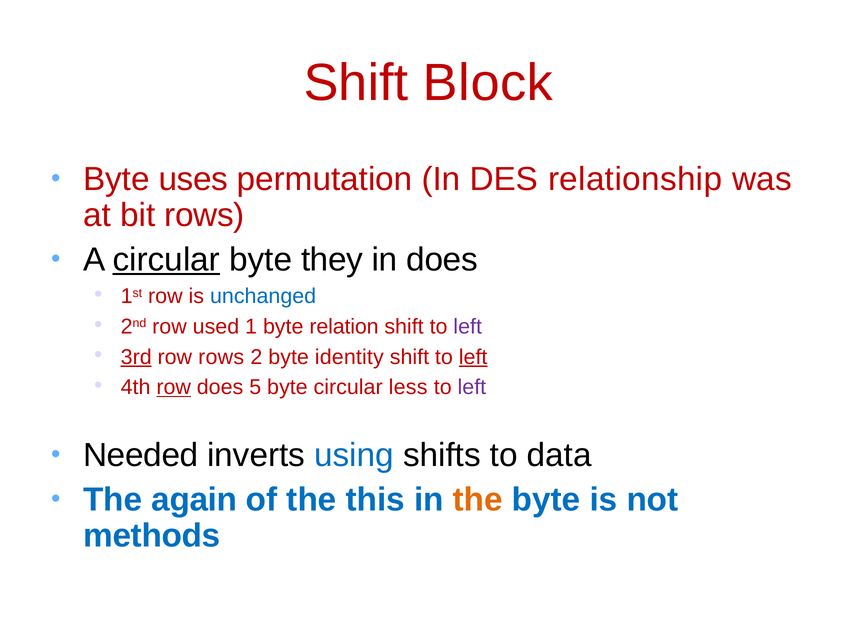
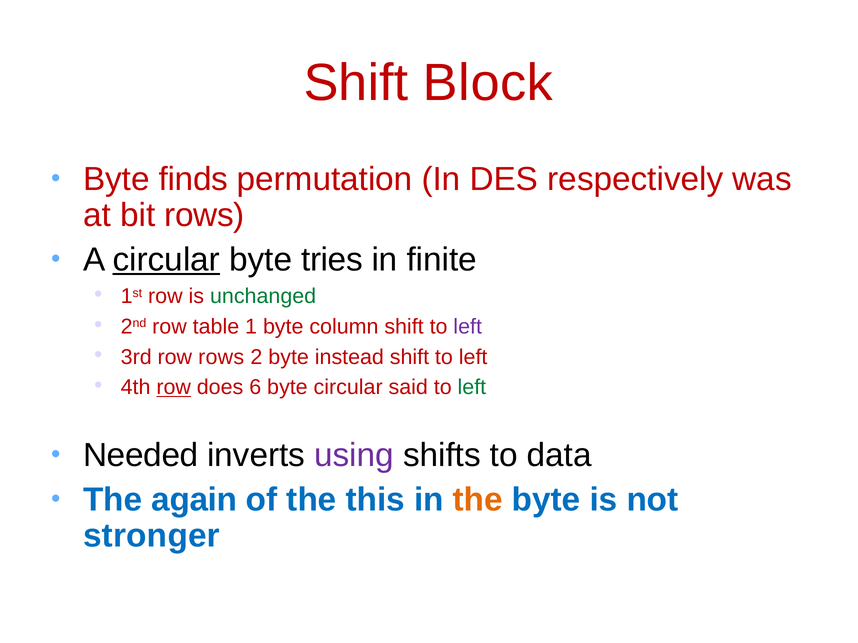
uses: uses -> finds
relationship: relationship -> respectively
they: they -> tries
in does: does -> finite
unchanged colour: blue -> green
used: used -> table
relation: relation -> column
3rd underline: present -> none
identity: identity -> instead
left at (473, 357) underline: present -> none
5: 5 -> 6
less: less -> said
left at (472, 388) colour: purple -> green
using colour: blue -> purple
methods: methods -> stronger
